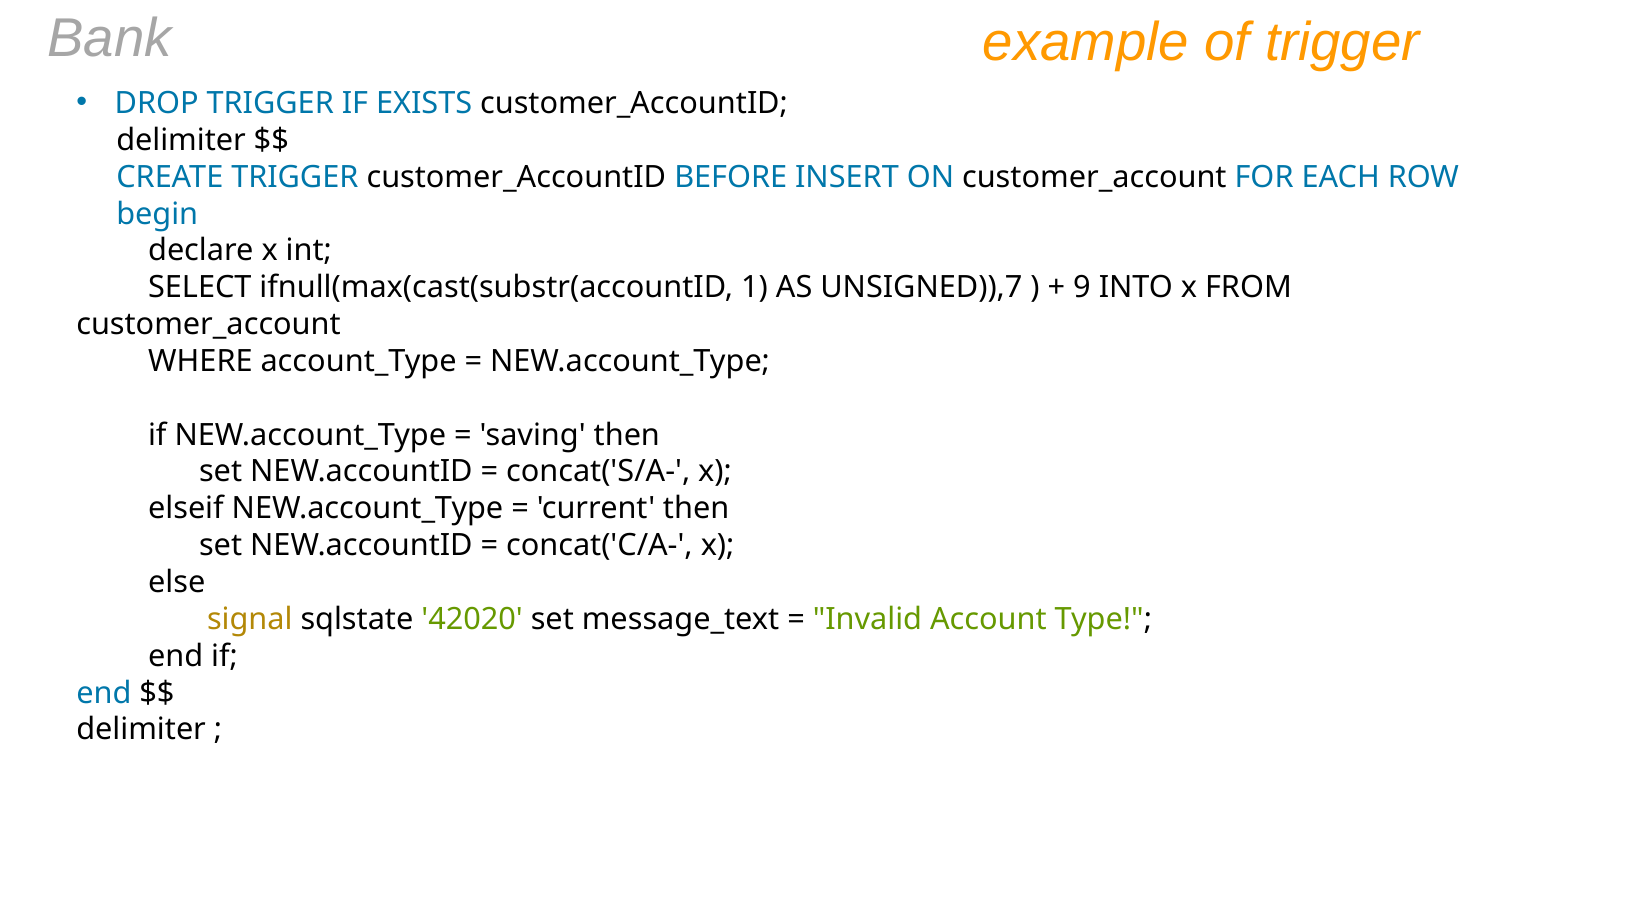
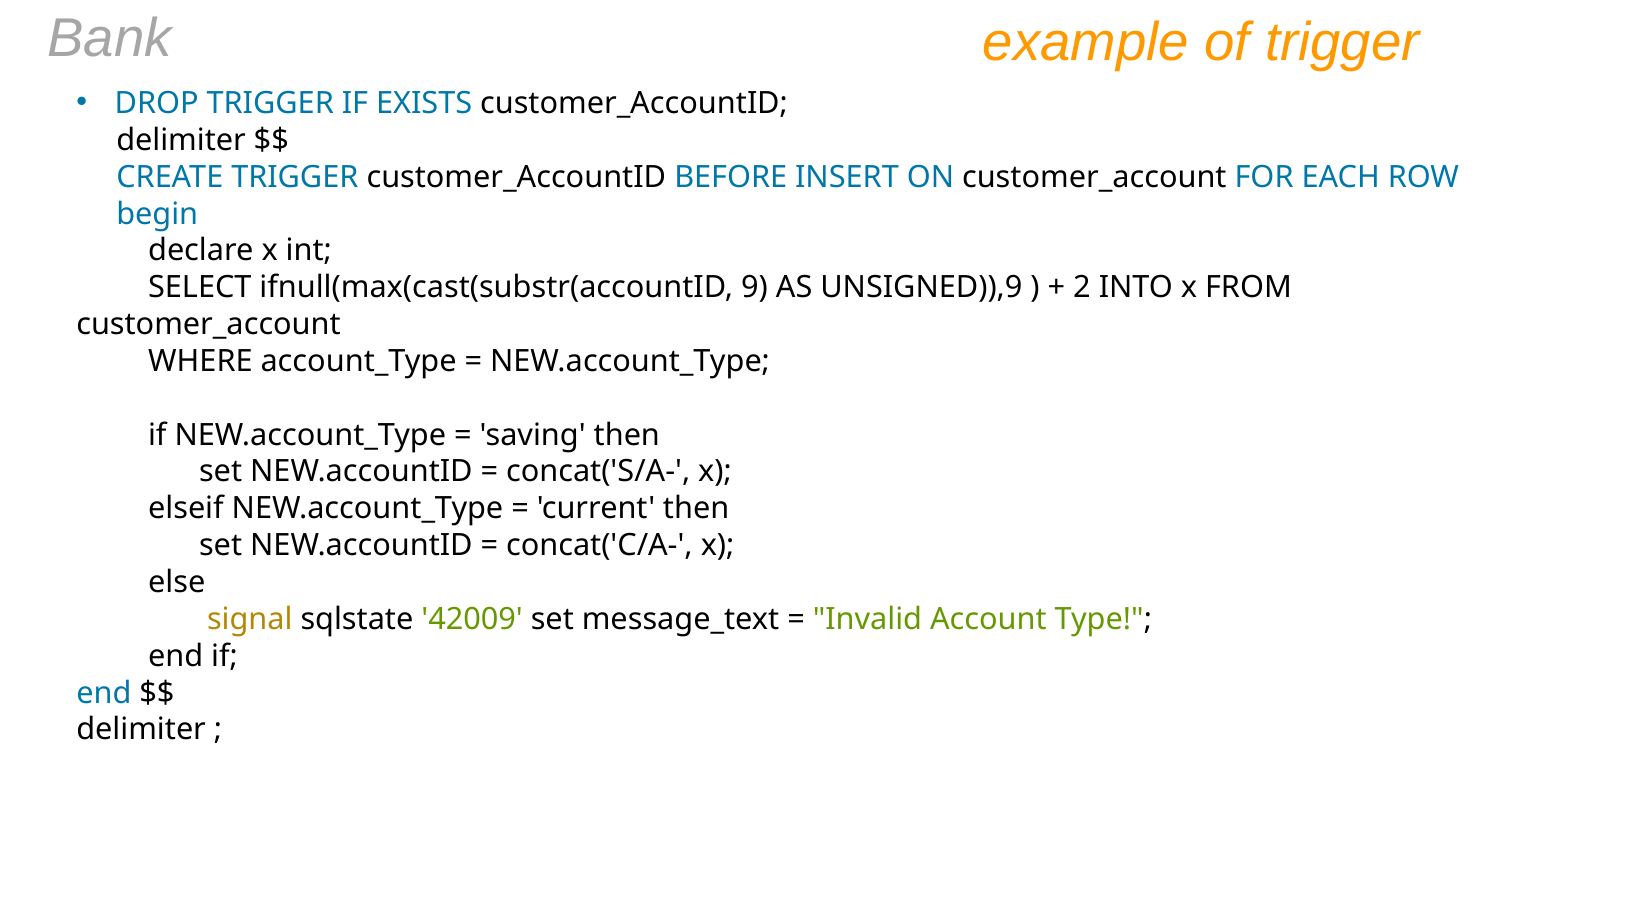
1: 1 -> 9
UNSIGNED)),7: UNSIGNED)),7 -> UNSIGNED)),9
9: 9 -> 2
42020: 42020 -> 42009
